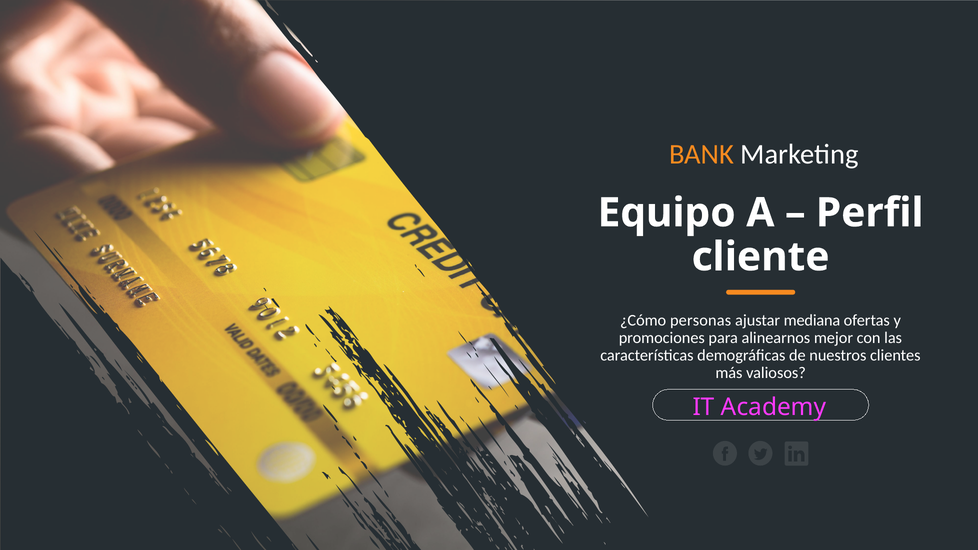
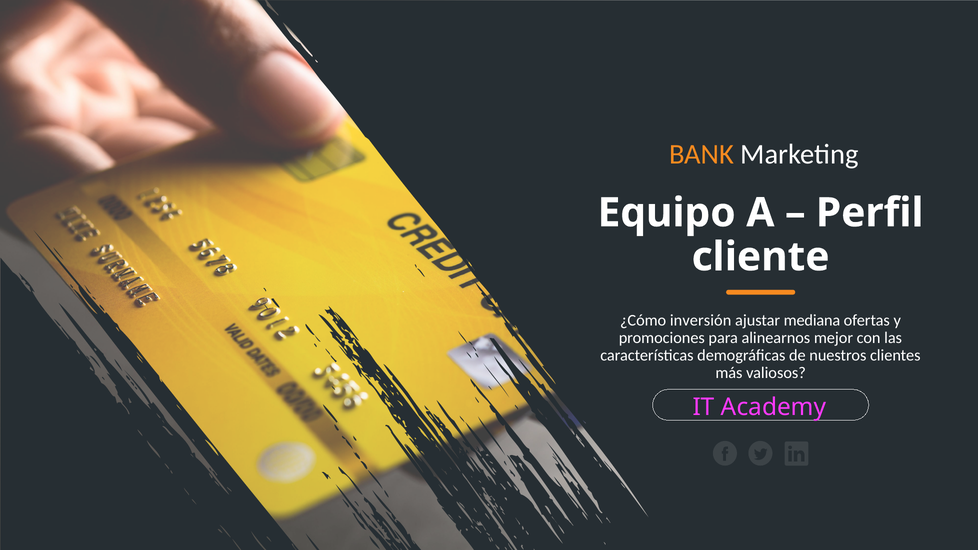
personas: personas -> inversión
